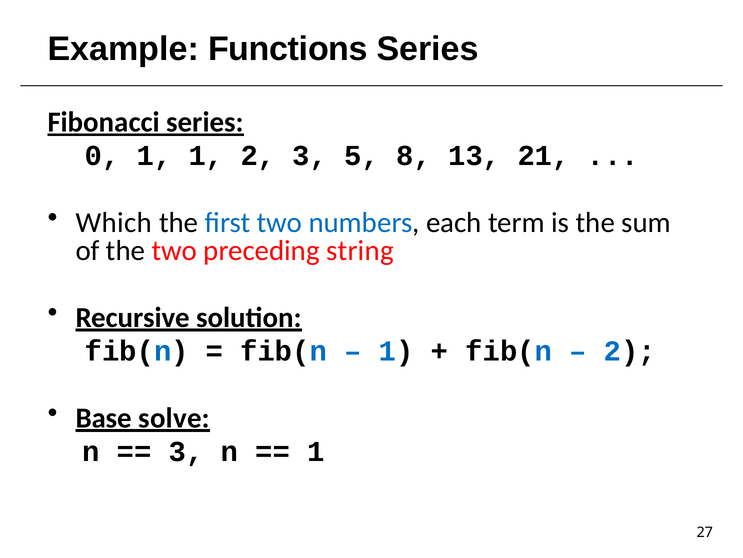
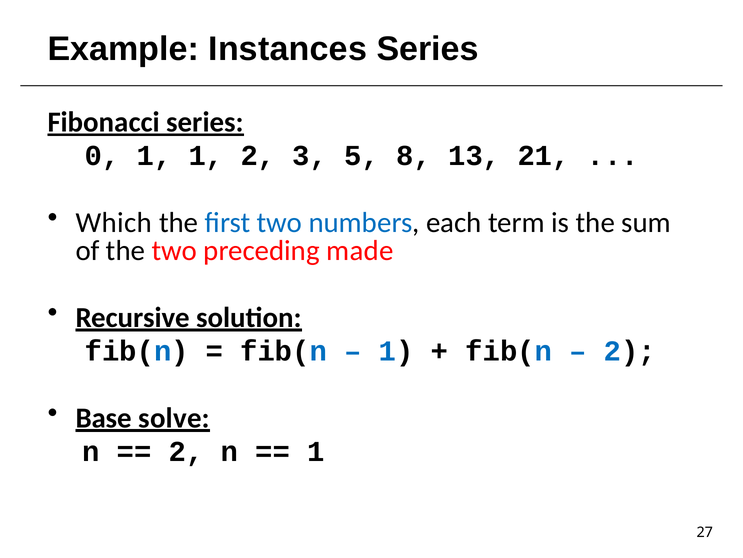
Functions: Functions -> Instances
string: string -> made
3 at (186, 451): 3 -> 2
